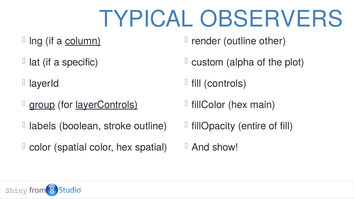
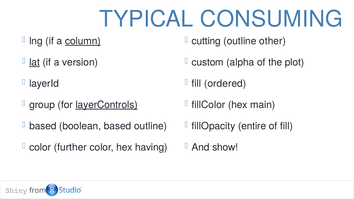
OBSERVERS: OBSERVERS -> CONSUMING
render: render -> cutting
lat underline: none -> present
specific: specific -> version
controls: controls -> ordered
group underline: present -> none
labels at (43, 126): labels -> based
boolean stroke: stroke -> based
color spatial: spatial -> further
hex spatial: spatial -> having
